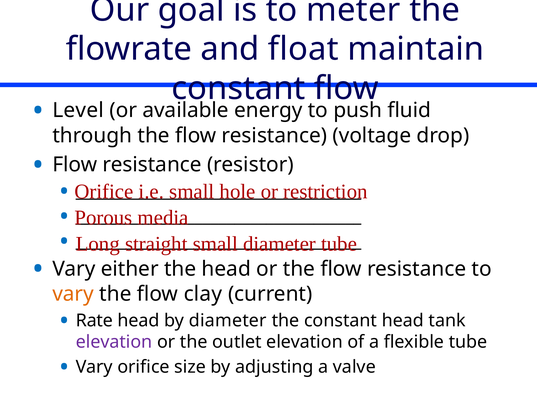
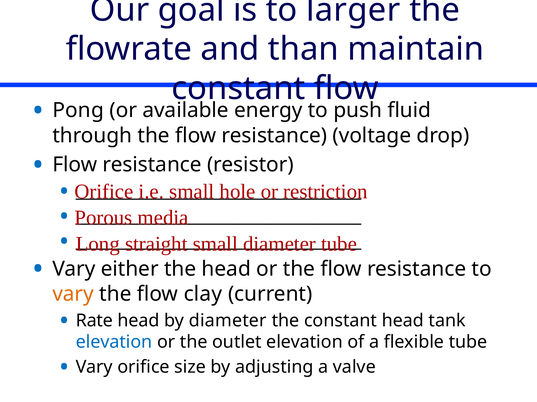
meter: meter -> larger
float: float -> than
Level: Level -> Pong
elevation at (114, 343) colour: purple -> blue
